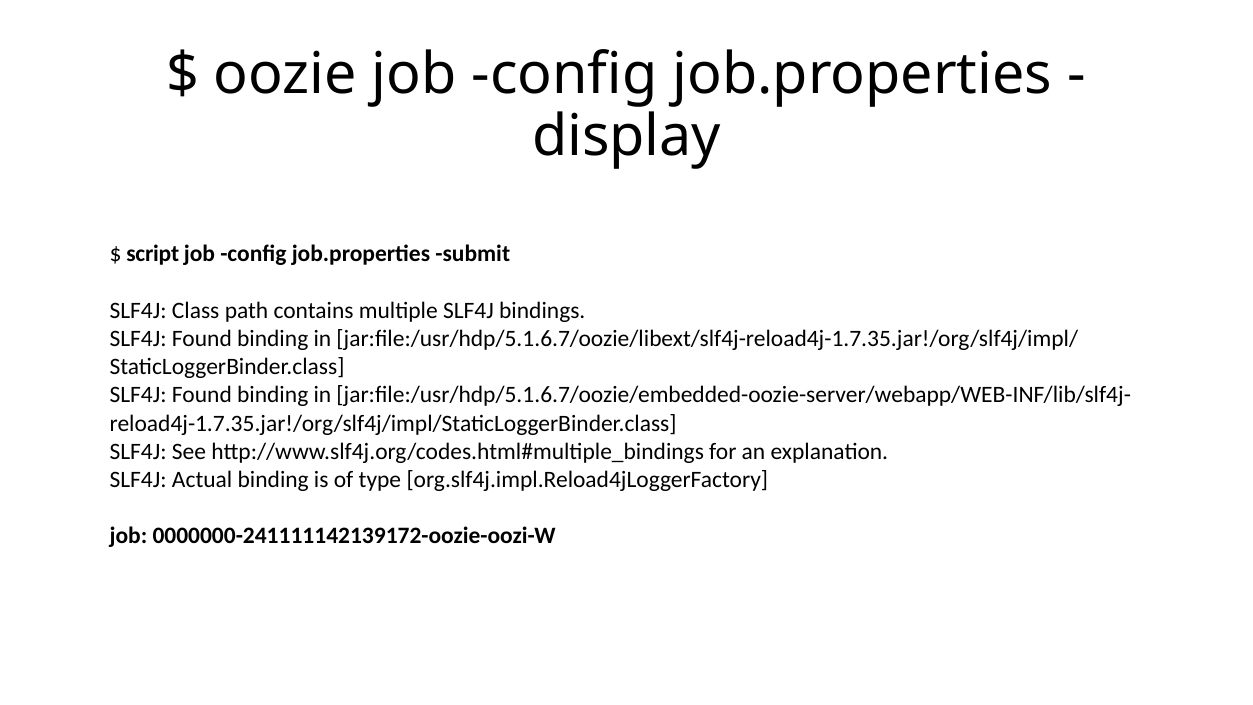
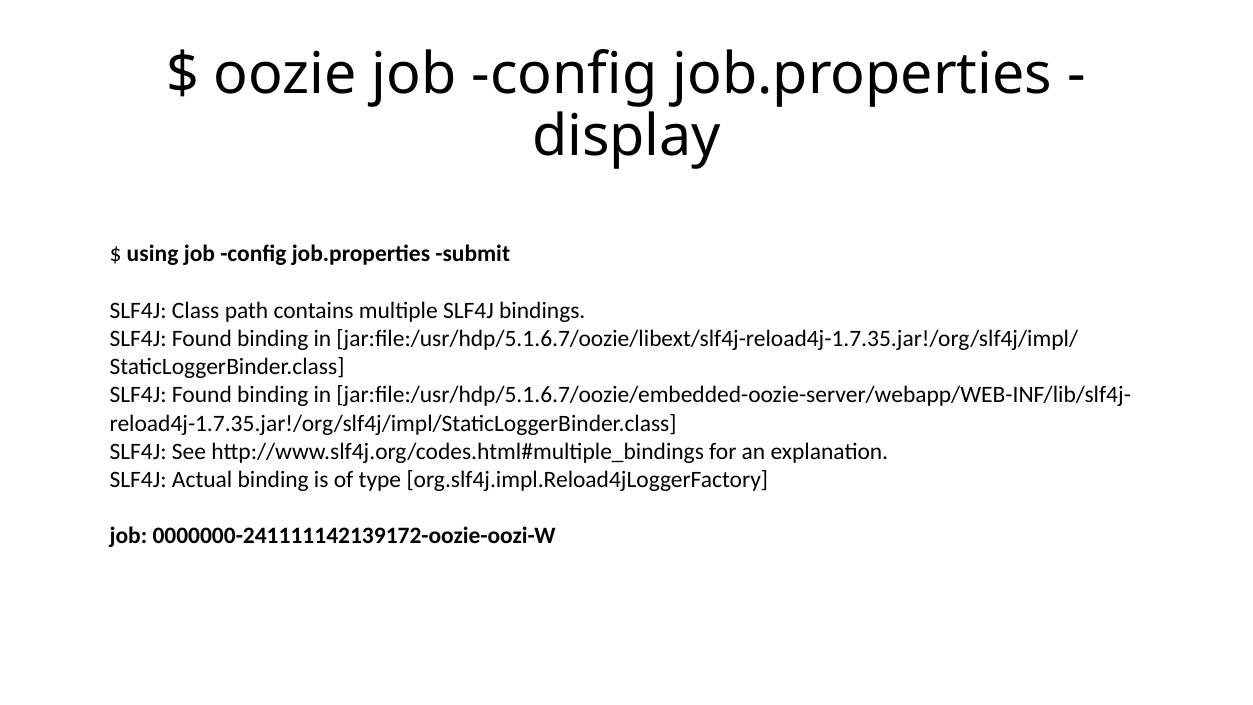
script: script -> using
